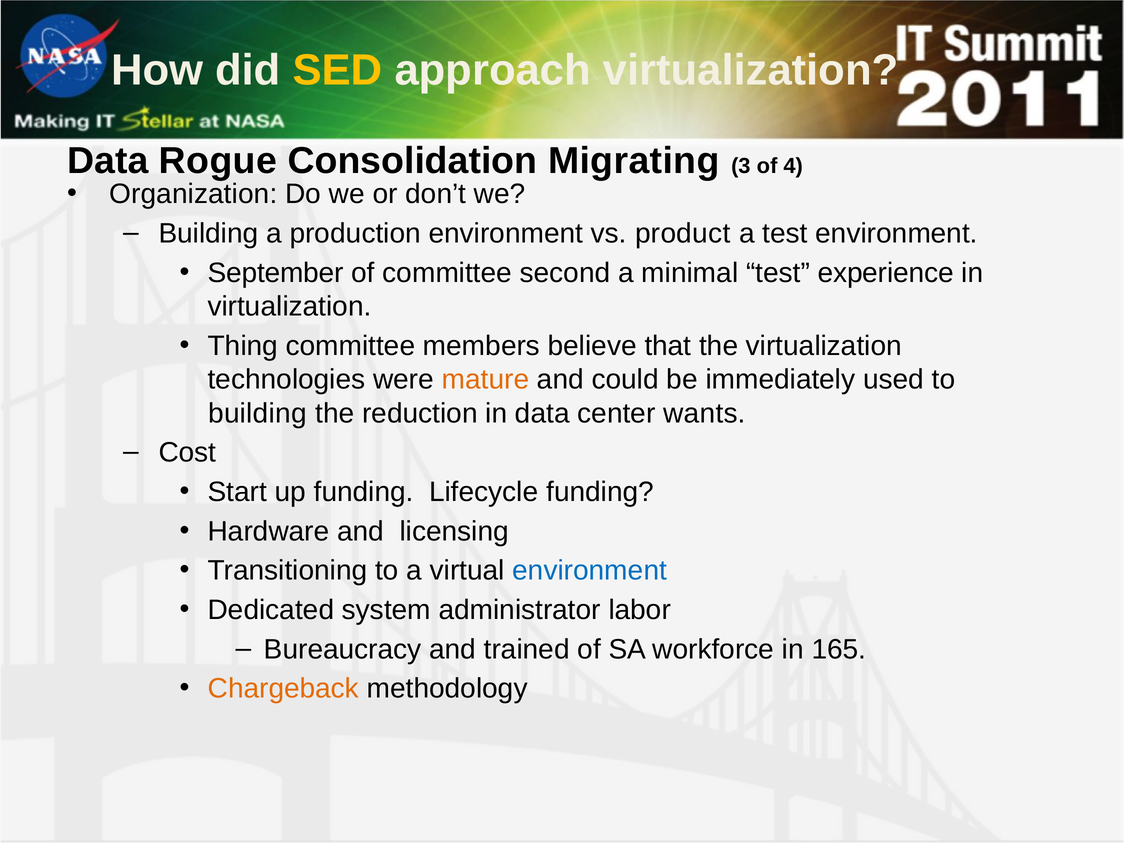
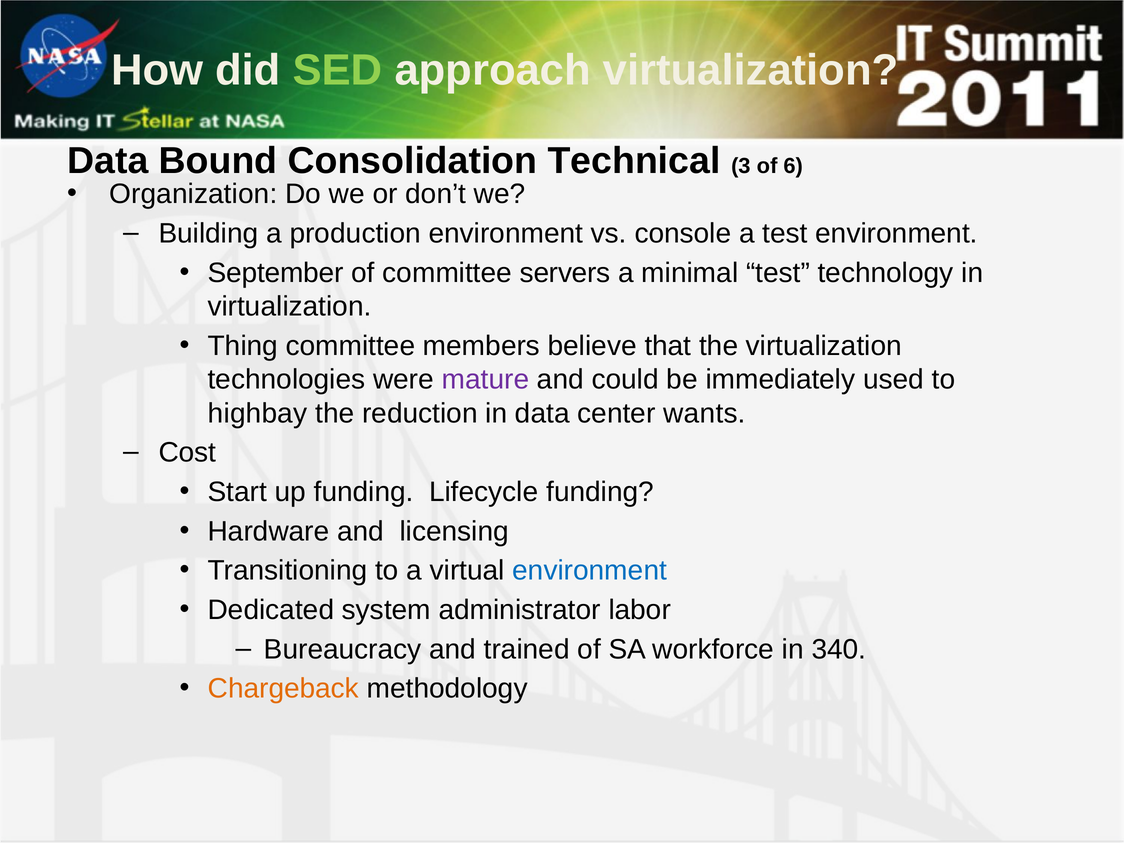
SED colour: yellow -> light green
Rogue: Rogue -> Bound
Migrating: Migrating -> Technical
4: 4 -> 6
product: product -> console
second: second -> servers
experience: experience -> technology
mature colour: orange -> purple
building at (258, 413): building -> highbay
165: 165 -> 340
